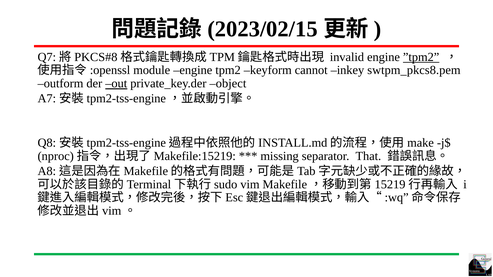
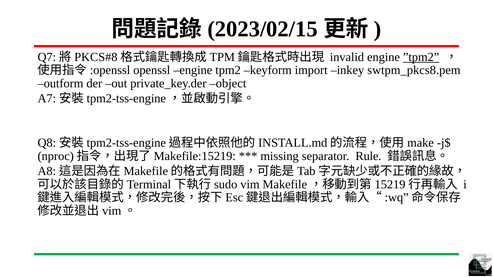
module: module -> openssl
cannot: cannot -> import
out underline: present -> none
That: That -> Rule
